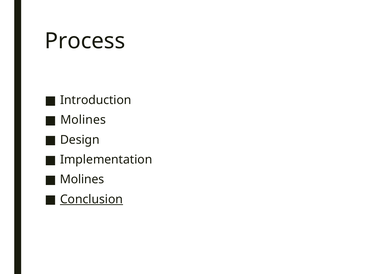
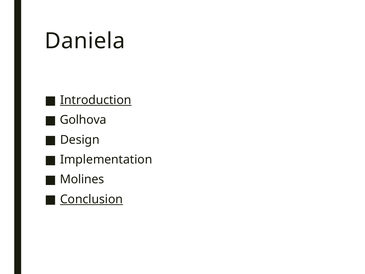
Process: Process -> Daniela
Introduction underline: none -> present
Molines at (83, 120): Molines -> Golhova
